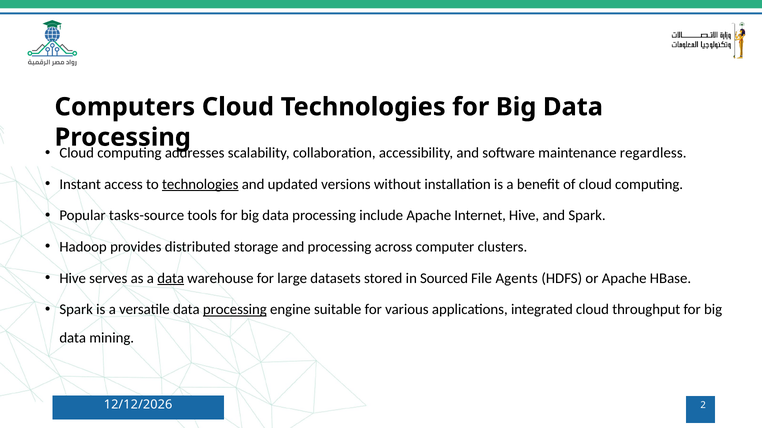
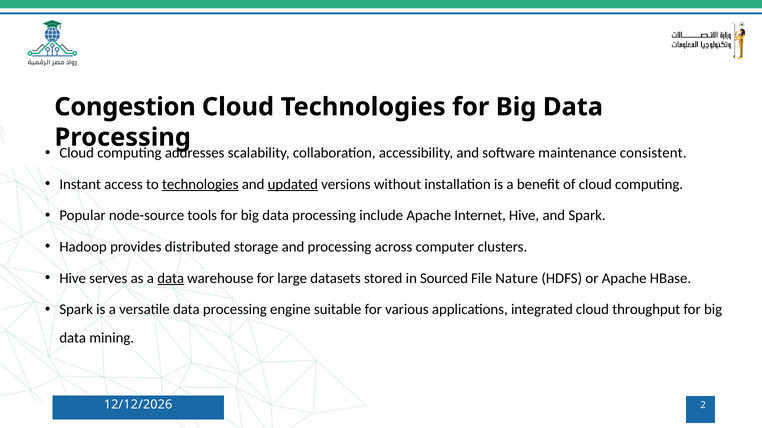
Computers: Computers -> Congestion
regardless: regardless -> consistent
updated underline: none -> present
tasks-source: tasks-source -> node-source
Agents: Agents -> Nature
processing at (235, 310) underline: present -> none
